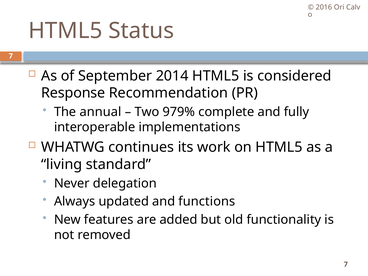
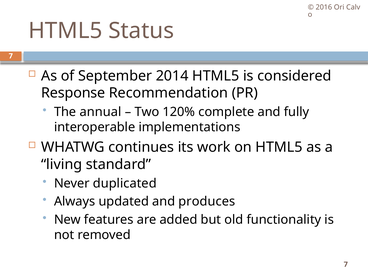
979%: 979% -> 120%
delegation: delegation -> duplicated
functions: functions -> produces
